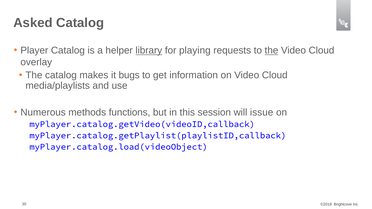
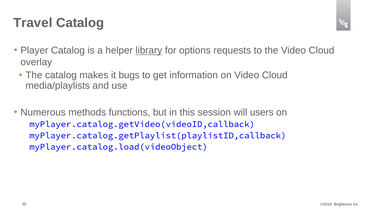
Asked: Asked -> Travel
playing: playing -> options
the at (271, 51) underline: present -> none
issue: issue -> users
